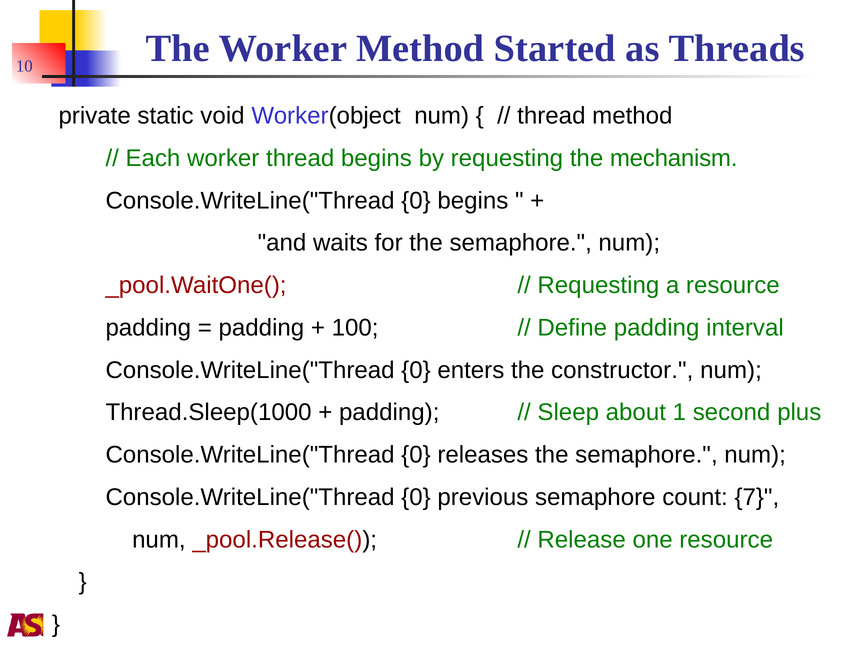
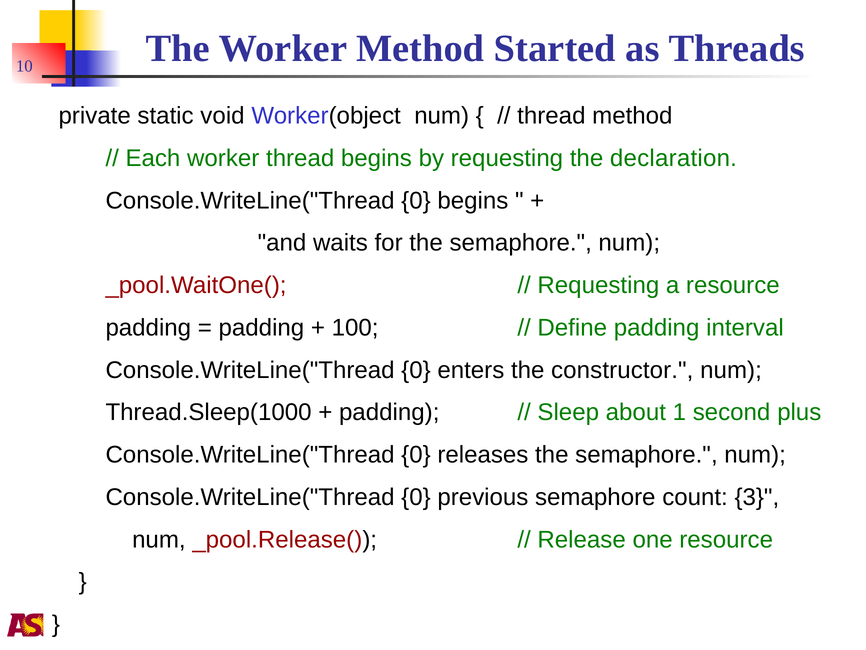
mechanism: mechanism -> declaration
7: 7 -> 3
